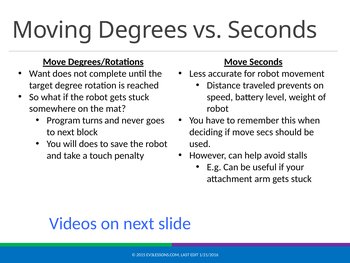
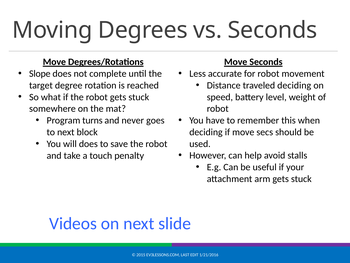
Want: Want -> Slope
traveled prevents: prevents -> deciding
